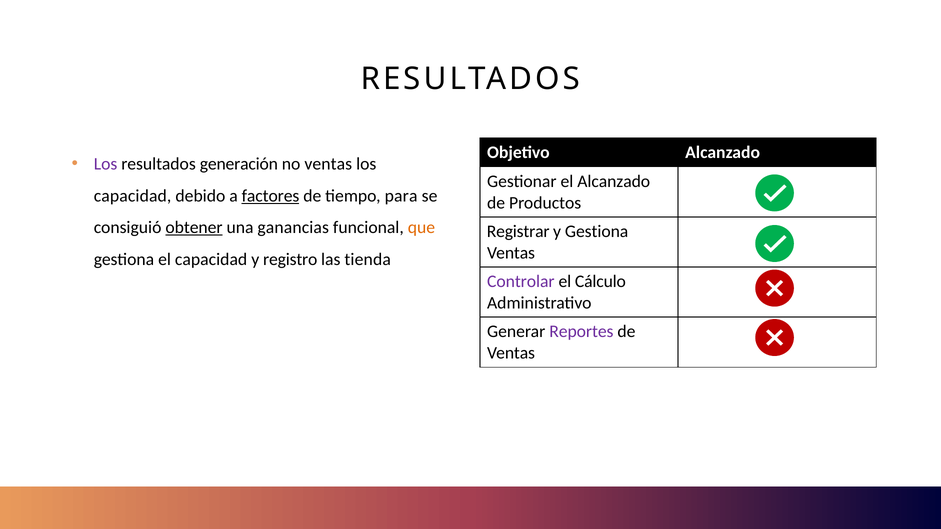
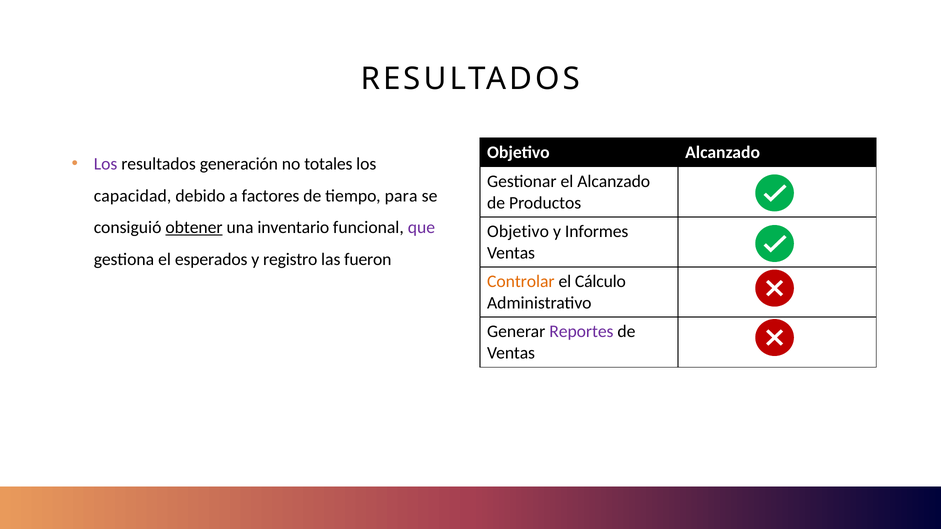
no ventas: ventas -> totales
factores underline: present -> none
ganancias: ganancias -> inventario
que colour: orange -> purple
Registrar at (518, 231): Registrar -> Objetivo
y Gestiona: Gestiona -> Informes
el capacidad: capacidad -> esperados
tienda: tienda -> fueron
Controlar colour: purple -> orange
